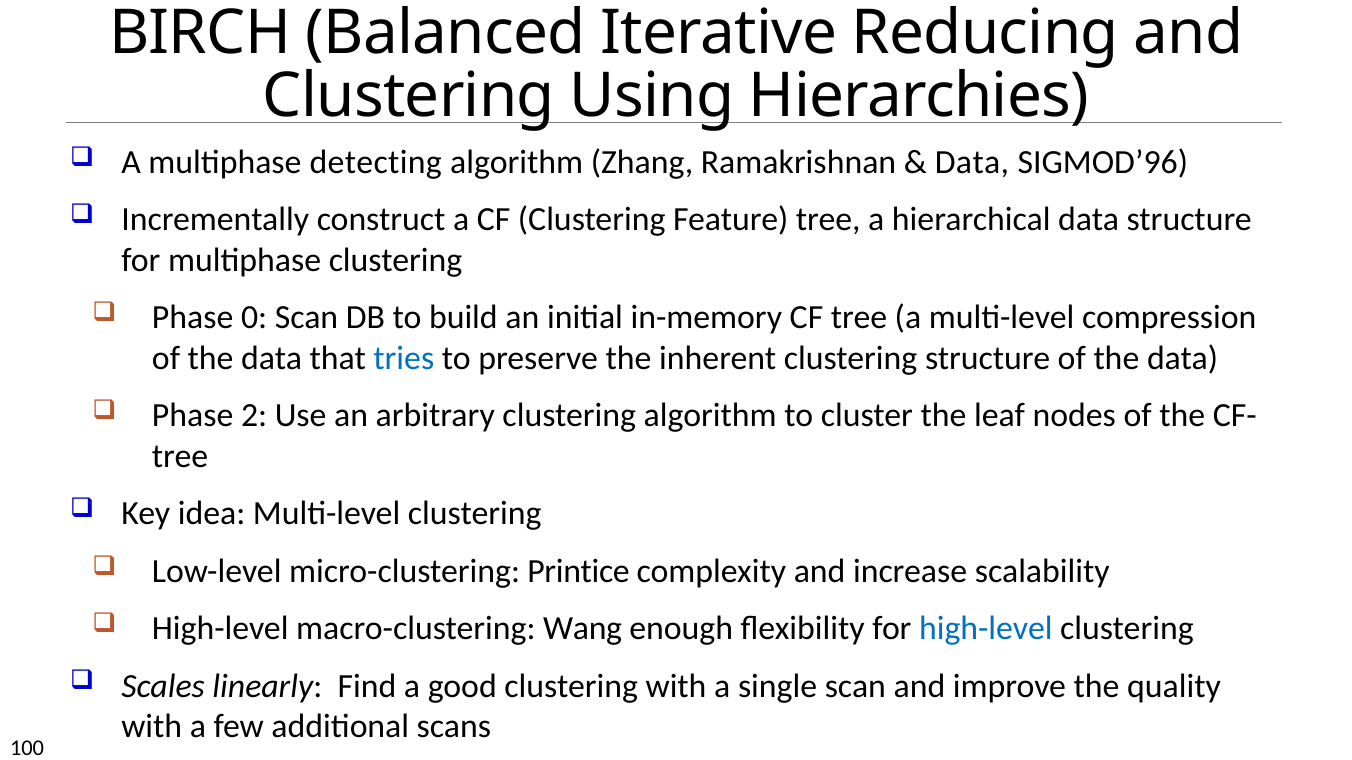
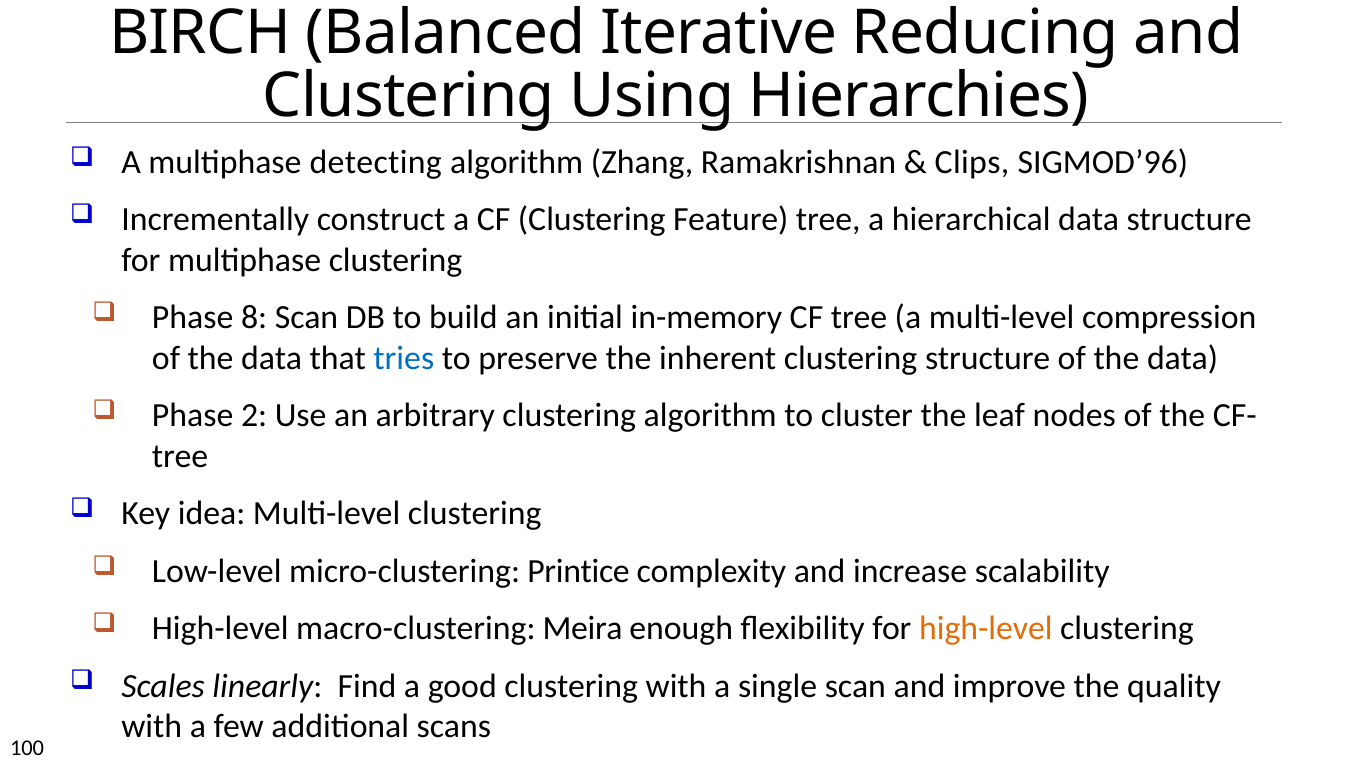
Data at (972, 162): Data -> Clips
0: 0 -> 8
Wang: Wang -> Meira
high-level at (986, 629) colour: blue -> orange
